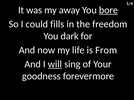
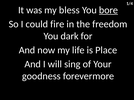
away: away -> bless
fills: fills -> fire
From: From -> Place
will underline: present -> none
